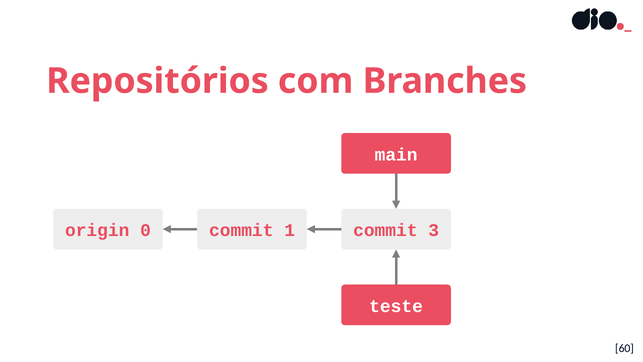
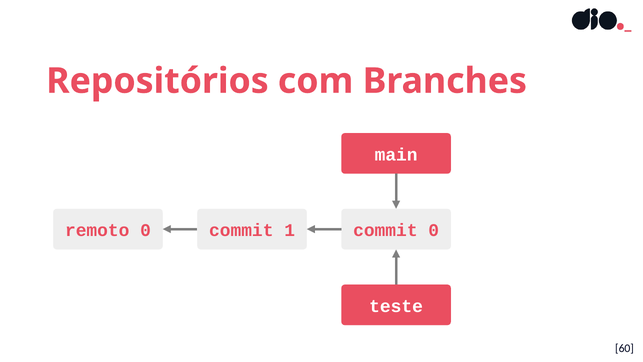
origin: origin -> remoto
commit 3: 3 -> 0
